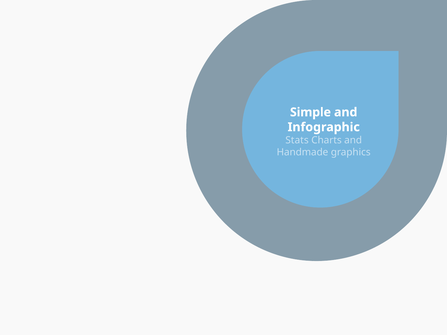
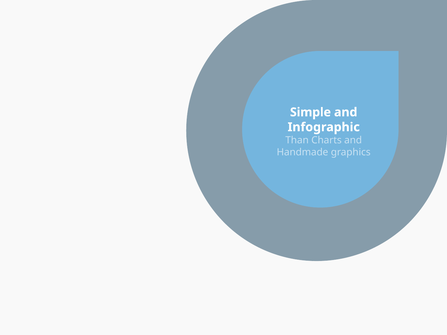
Stats: Stats -> Than
